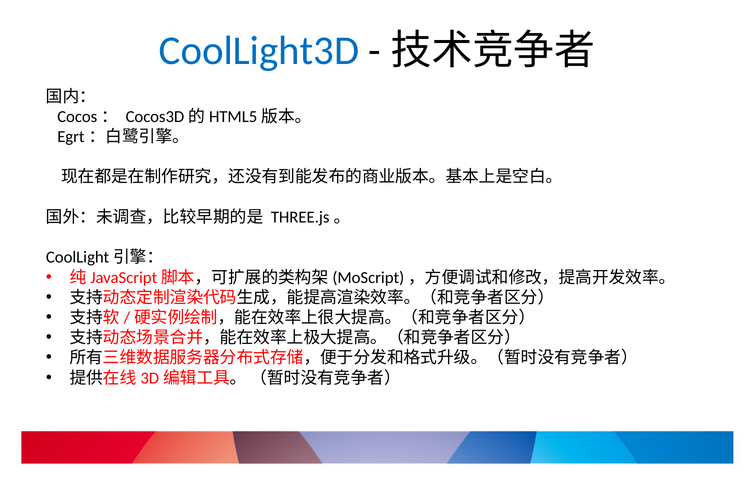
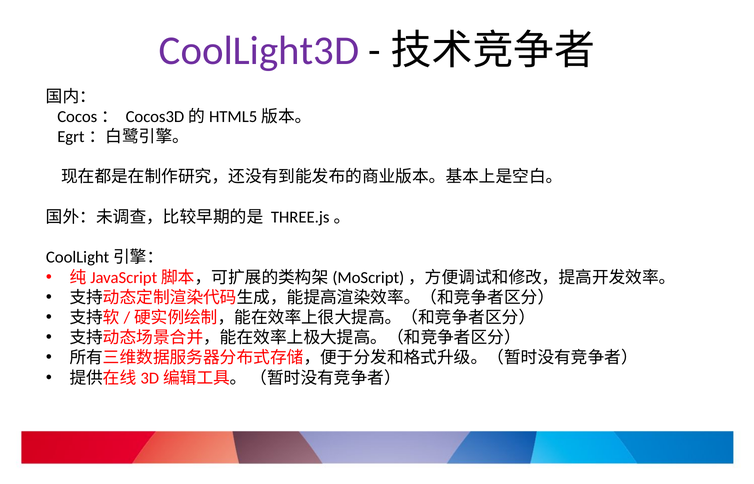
CoolLight3D colour: blue -> purple
